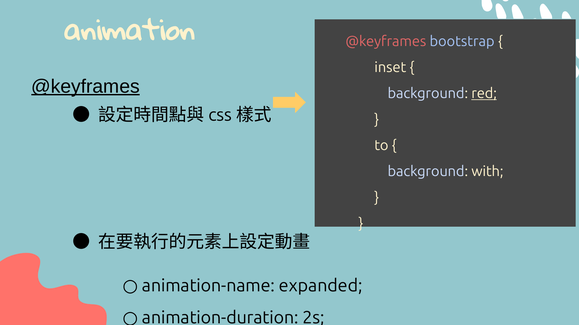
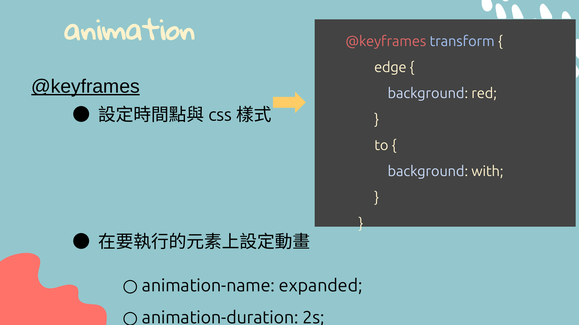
bootstrap: bootstrap -> transform
inset: inset -> edge
red underline: present -> none
